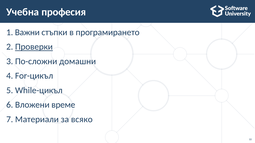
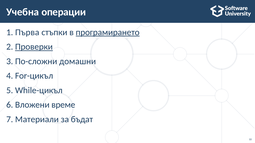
професия: професия -> операции
Важни: Важни -> Първа
програмирането underline: none -> present
всяко: всяко -> бъдат
